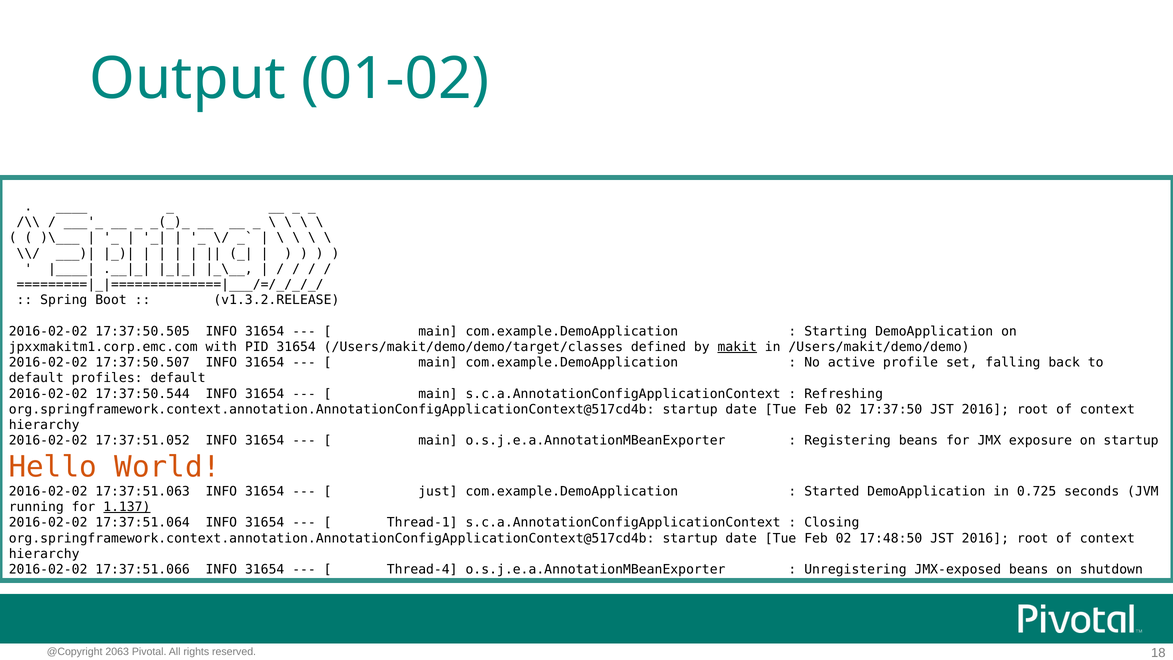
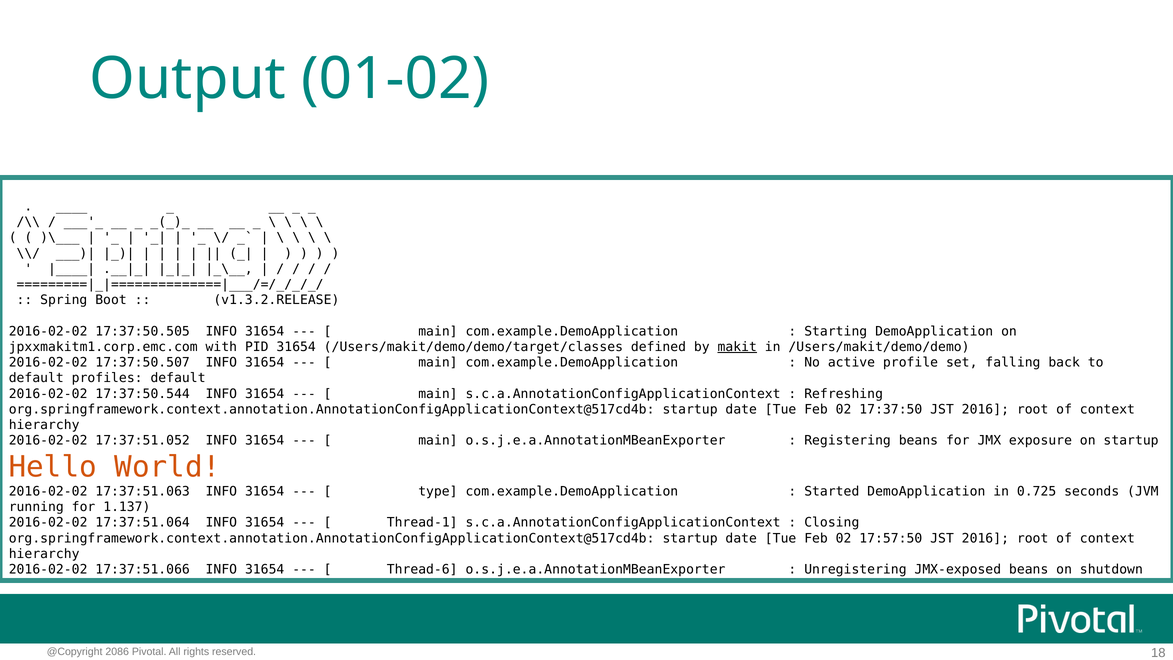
just: just -> type
1.137 underline: present -> none
17:48:50: 17:48:50 -> 17:57:50
Thread-4: Thread-4 -> Thread-6
2063: 2063 -> 2086
